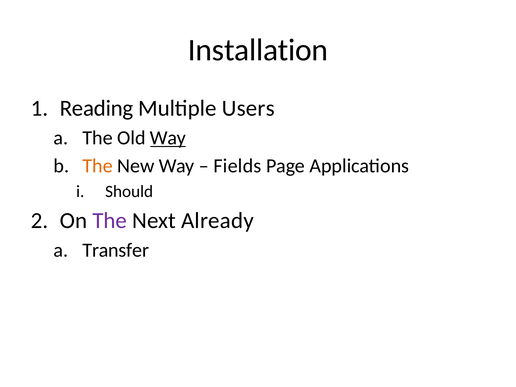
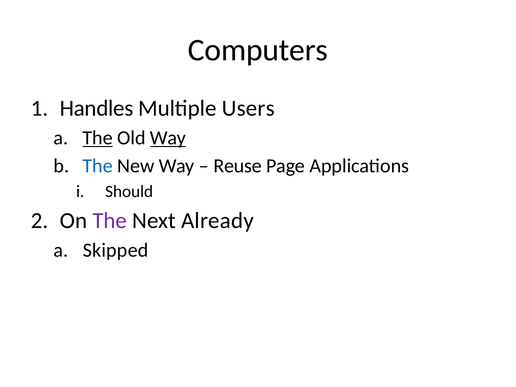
Installation: Installation -> Computers
Reading: Reading -> Handles
The at (98, 138) underline: none -> present
The at (98, 166) colour: orange -> blue
Fields: Fields -> Reuse
Transfer: Transfer -> Skipped
